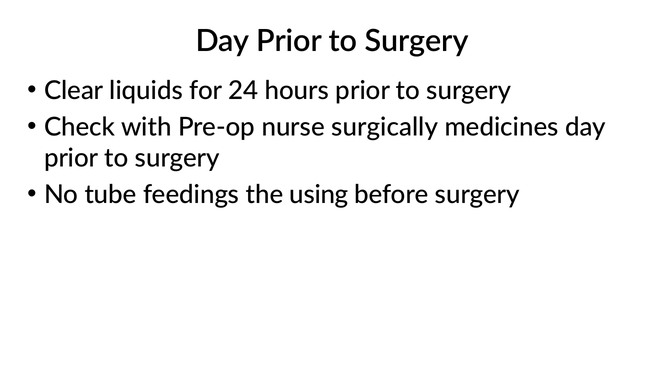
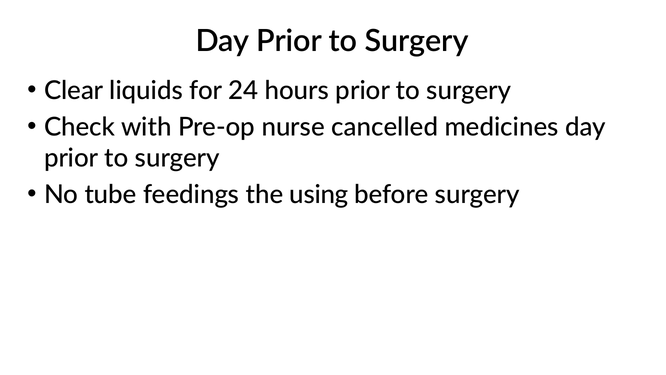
surgically: surgically -> cancelled
